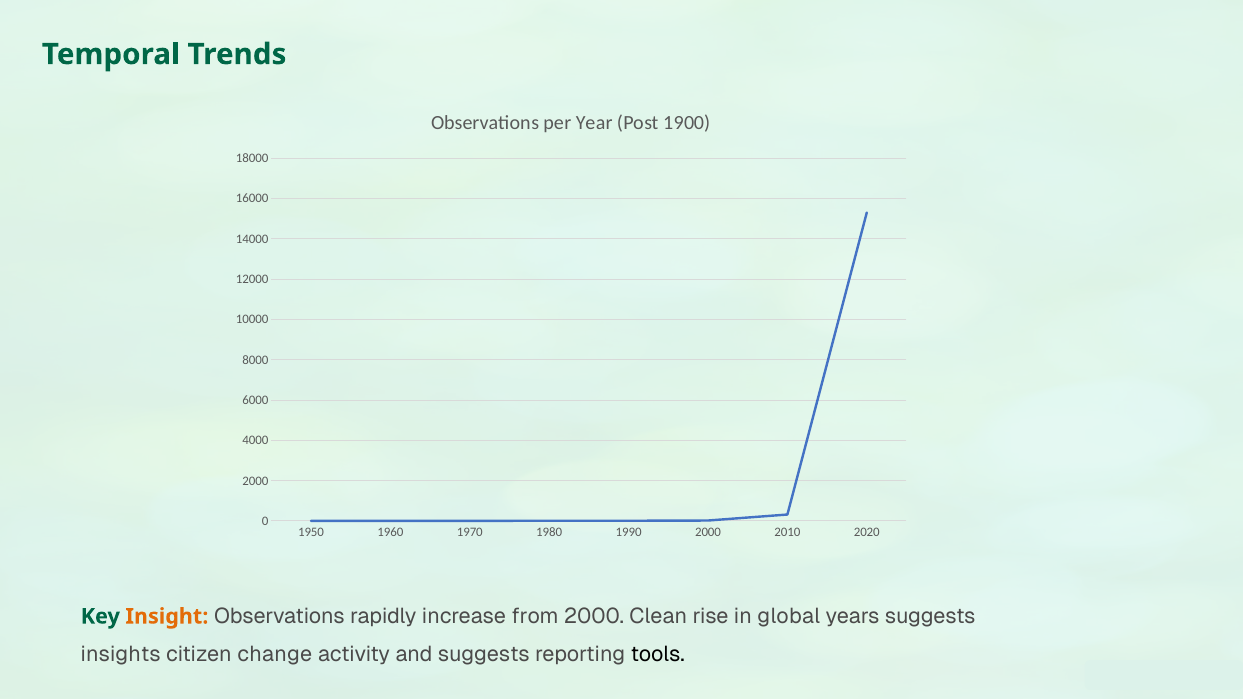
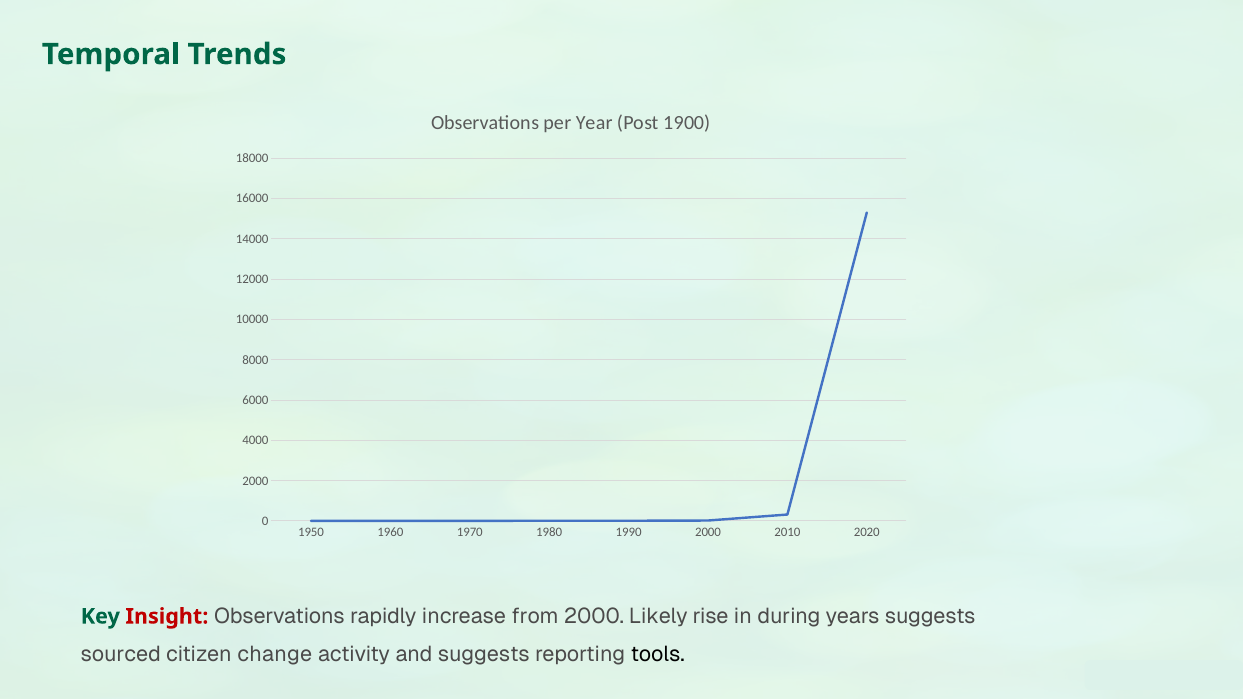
Insight colour: orange -> red
Clean: Clean -> Likely
global: global -> during
insights: insights -> sourced
